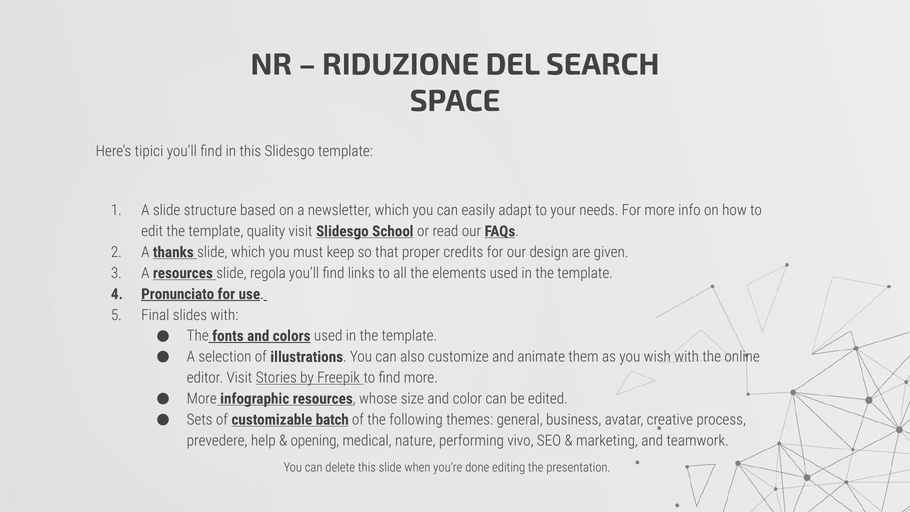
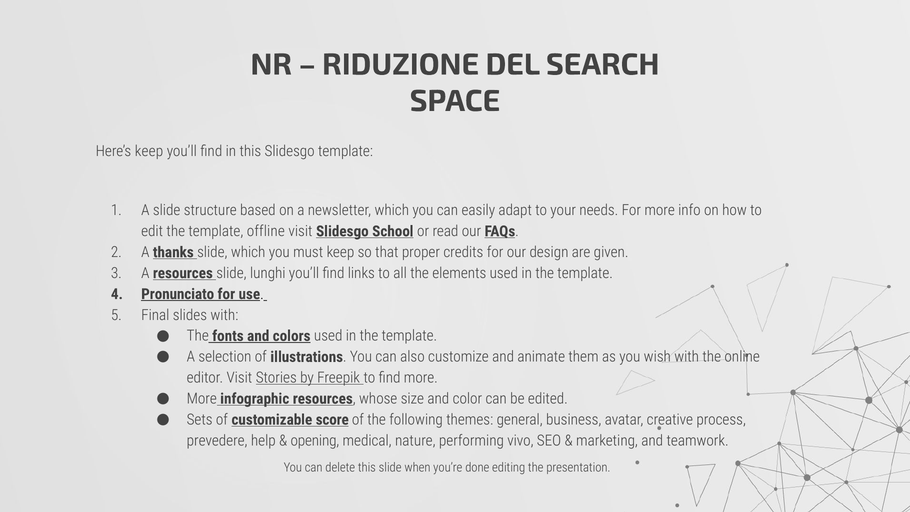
Here’s tipici: tipici -> keep
quality: quality -> offline
regola: regola -> lunghi
batch: batch -> score
